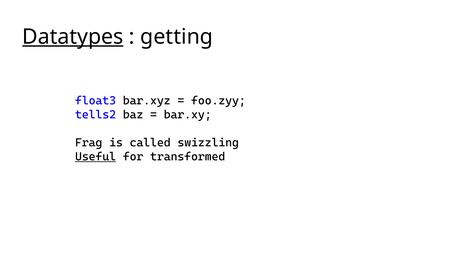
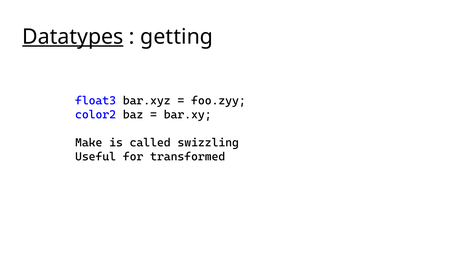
tells2: tells2 -> color2
Frag: Frag -> Make
Useful underline: present -> none
